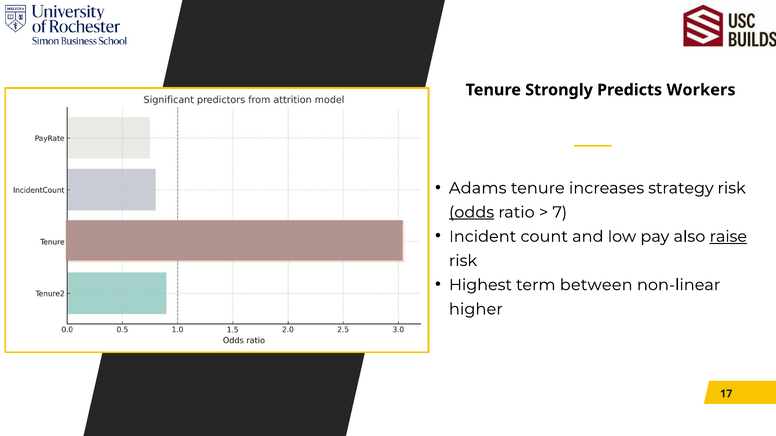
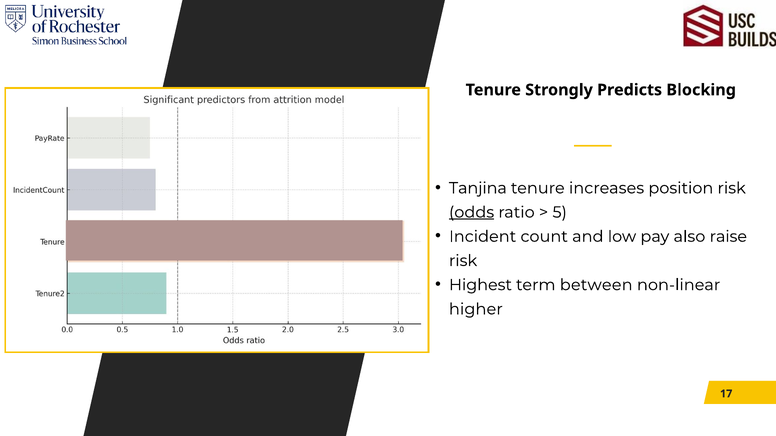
Workers: Workers -> Blocking
Adams: Adams -> Tanjina
strategy: strategy -> position
7: 7 -> 5
raise underline: present -> none
